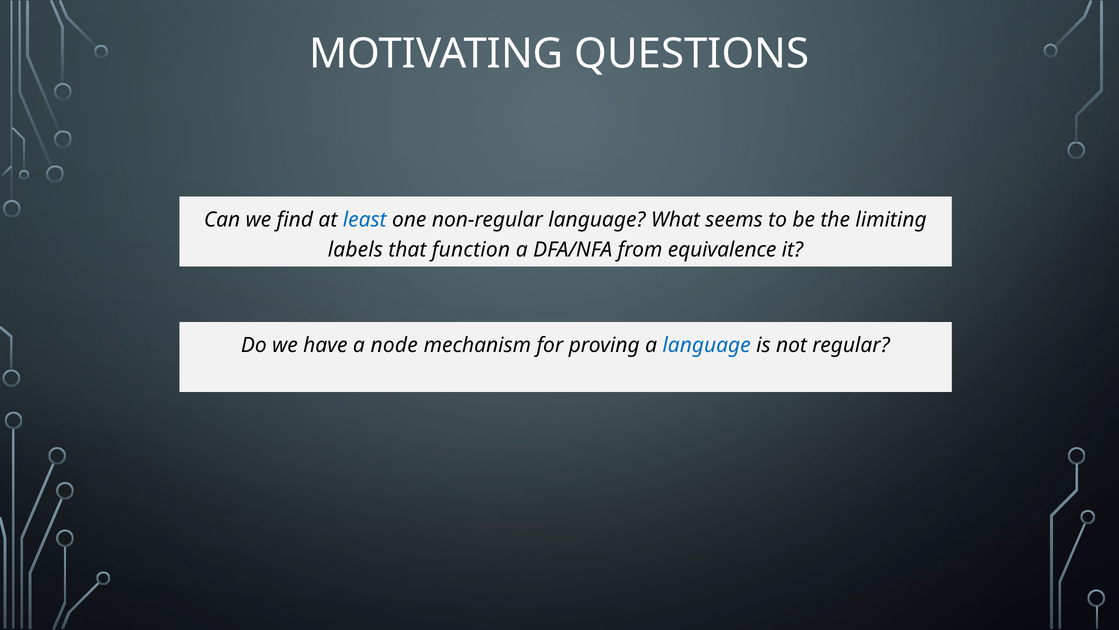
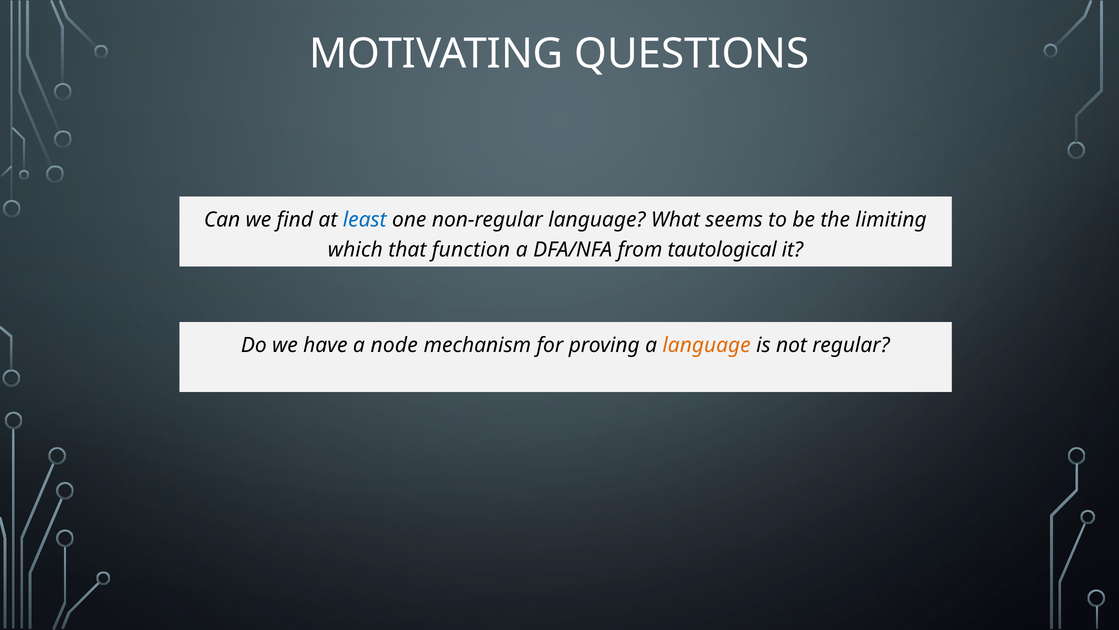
labels: labels -> which
equivalence: equivalence -> tautological
language at (707, 345) colour: blue -> orange
